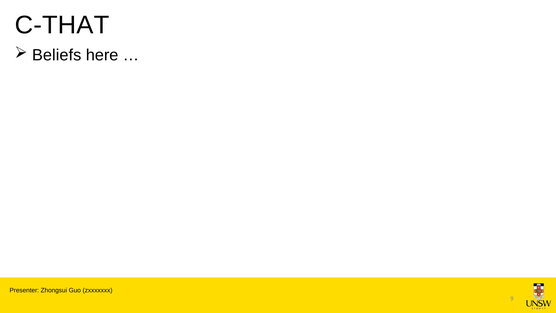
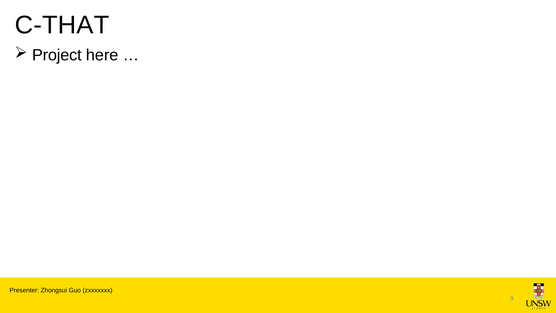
Beliefs: Beliefs -> Project
